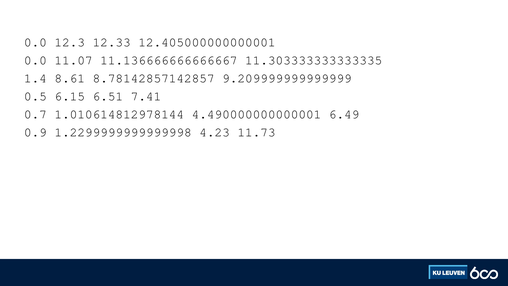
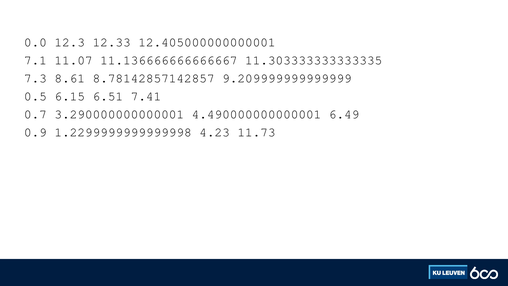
0.0 at (35, 60): 0.0 -> 7.1
1.4: 1.4 -> 7.3
1.010614812978144: 1.010614812978144 -> 3.290000000000001
